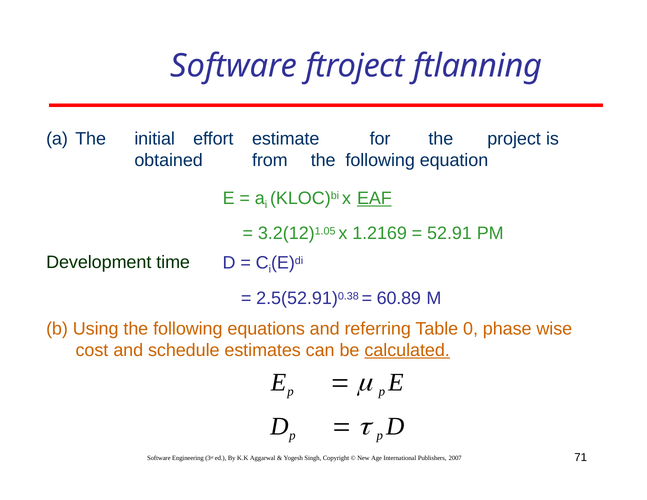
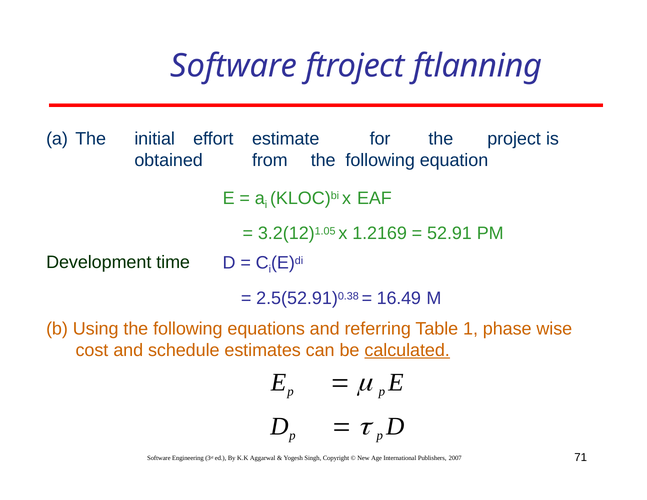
EAF underline: present -> none
60.89: 60.89 -> 16.49
0: 0 -> 1
